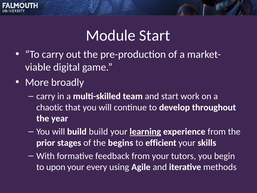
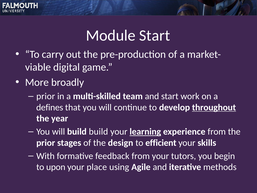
carry at (46, 96): carry -> prior
chaotic: chaotic -> defines
throughout underline: none -> present
begins: begins -> design
every: every -> place
